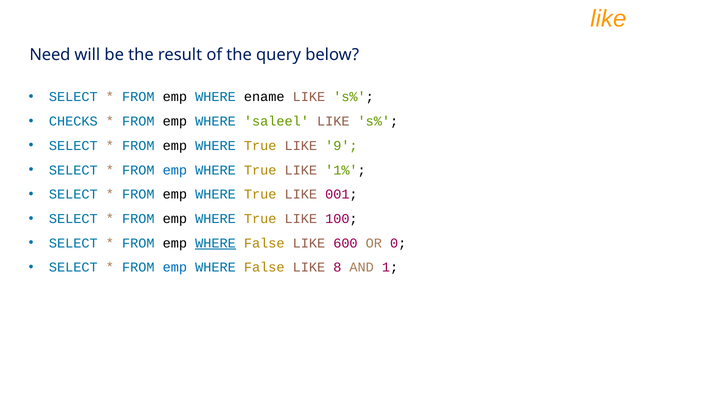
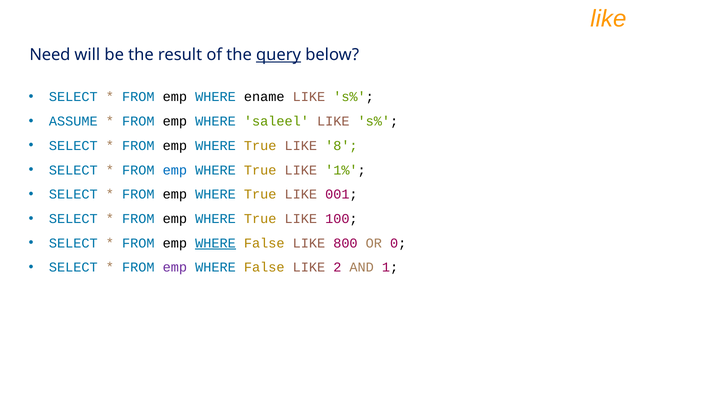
query underline: none -> present
CHECKS: CHECKS -> ASSUME
9: 9 -> 8
600: 600 -> 800
emp at (175, 268) colour: blue -> purple
8: 8 -> 2
